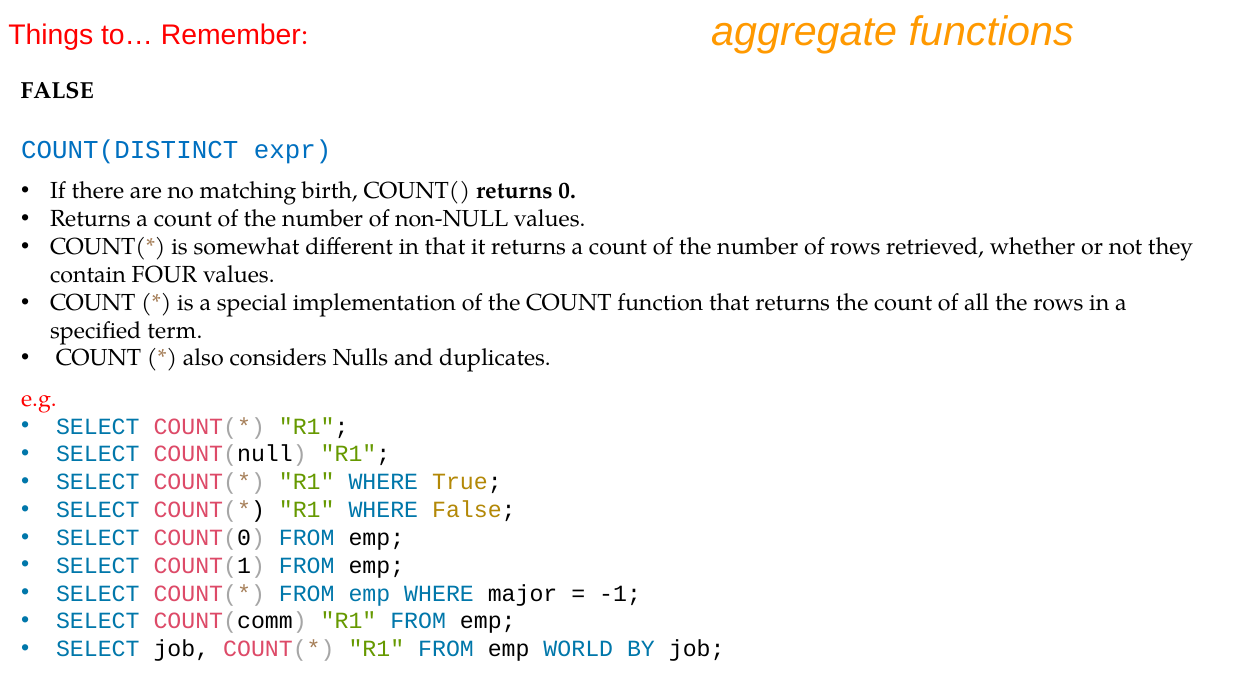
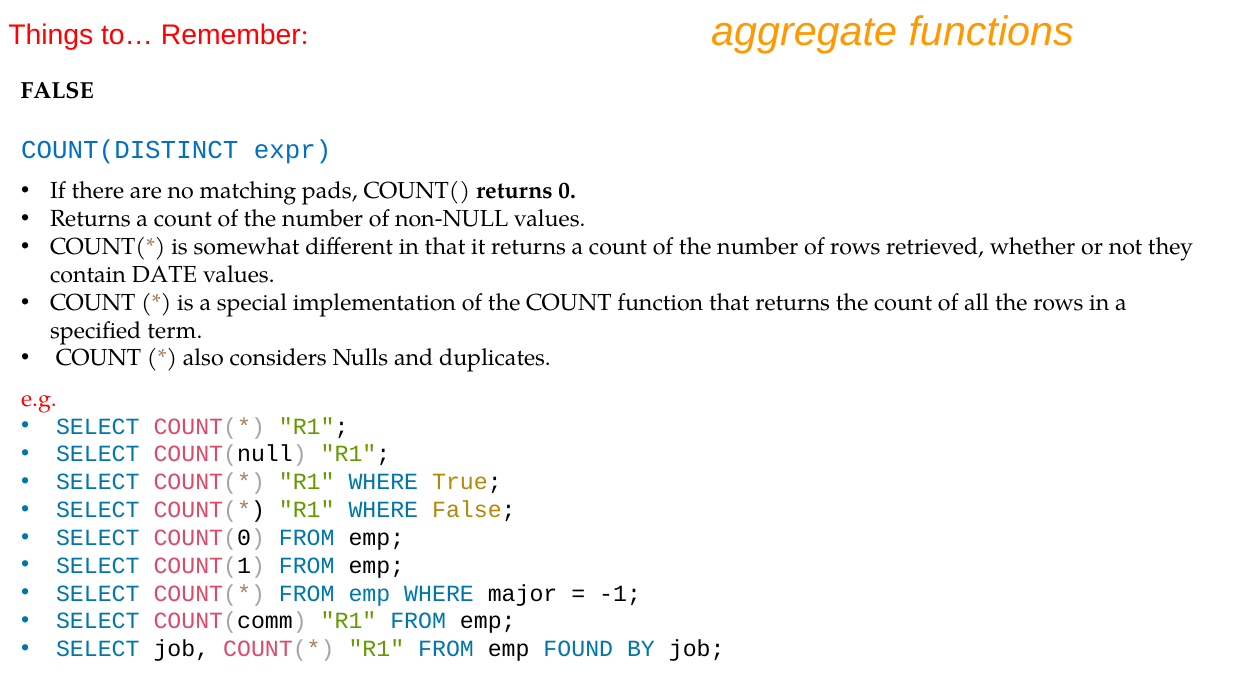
birth: birth -> pads
FOUR: FOUR -> DATE
WORLD: WORLD -> FOUND
